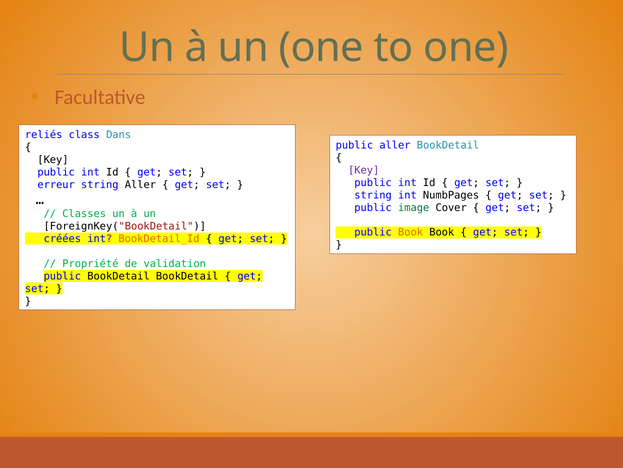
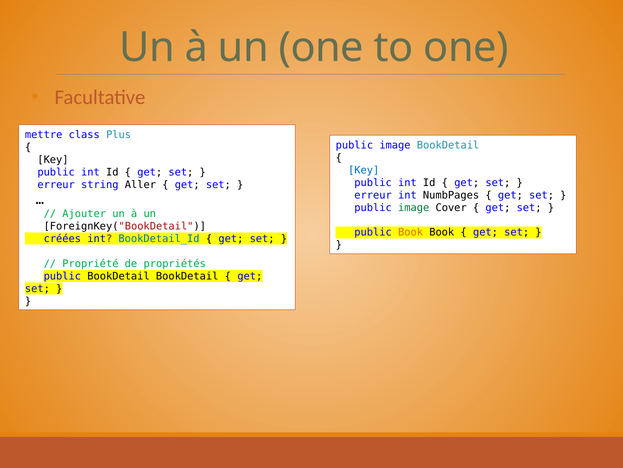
reliés: reliés -> mettre
Dans: Dans -> Plus
aller at (395, 145): aller -> image
Key at (364, 170) colour: purple -> blue
string at (373, 195): string -> erreur
Classes: Classes -> Ajouter
BookDetail_Id colour: orange -> blue
validation: validation -> propriétés
